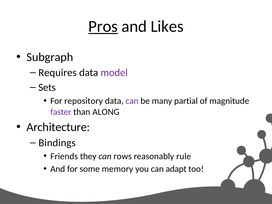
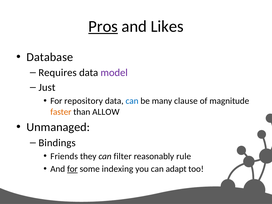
Subgraph: Subgraph -> Database
Sets: Sets -> Just
can at (132, 101) colour: purple -> blue
partial: partial -> clause
faster colour: purple -> orange
ALONG: ALONG -> ALLOW
Architecture: Architecture -> Unmanaged
rows: rows -> filter
for at (72, 169) underline: none -> present
memory: memory -> indexing
